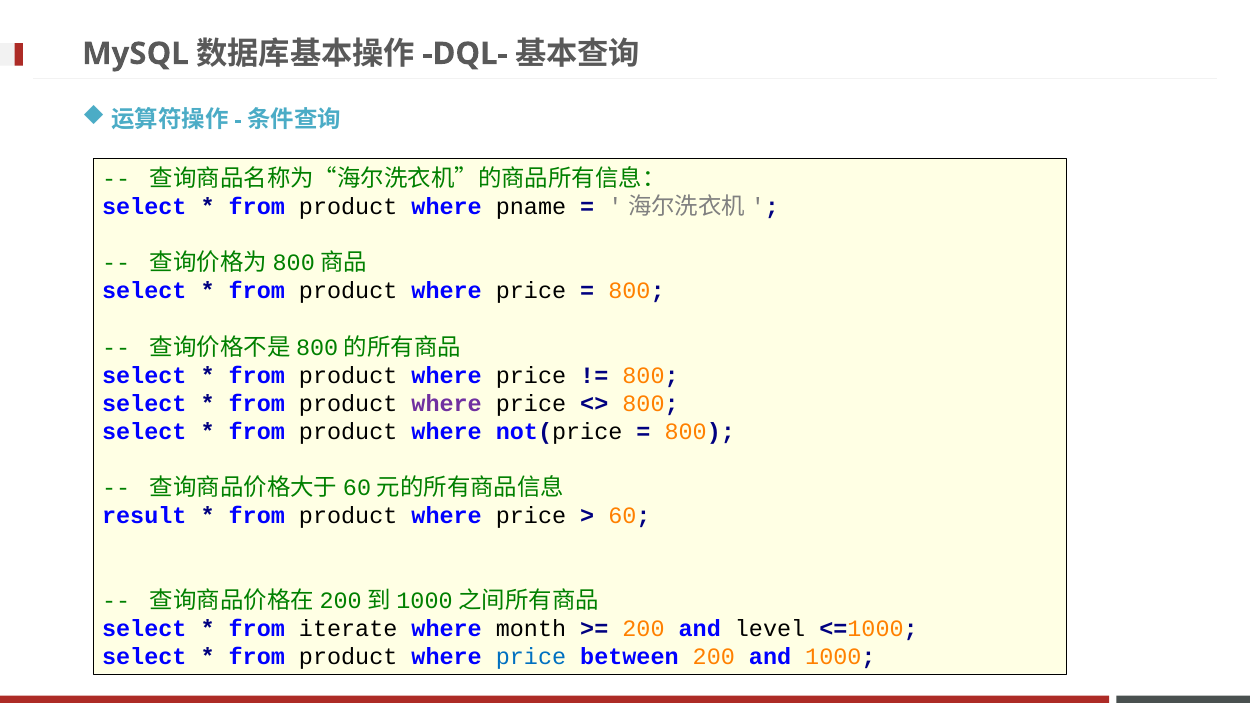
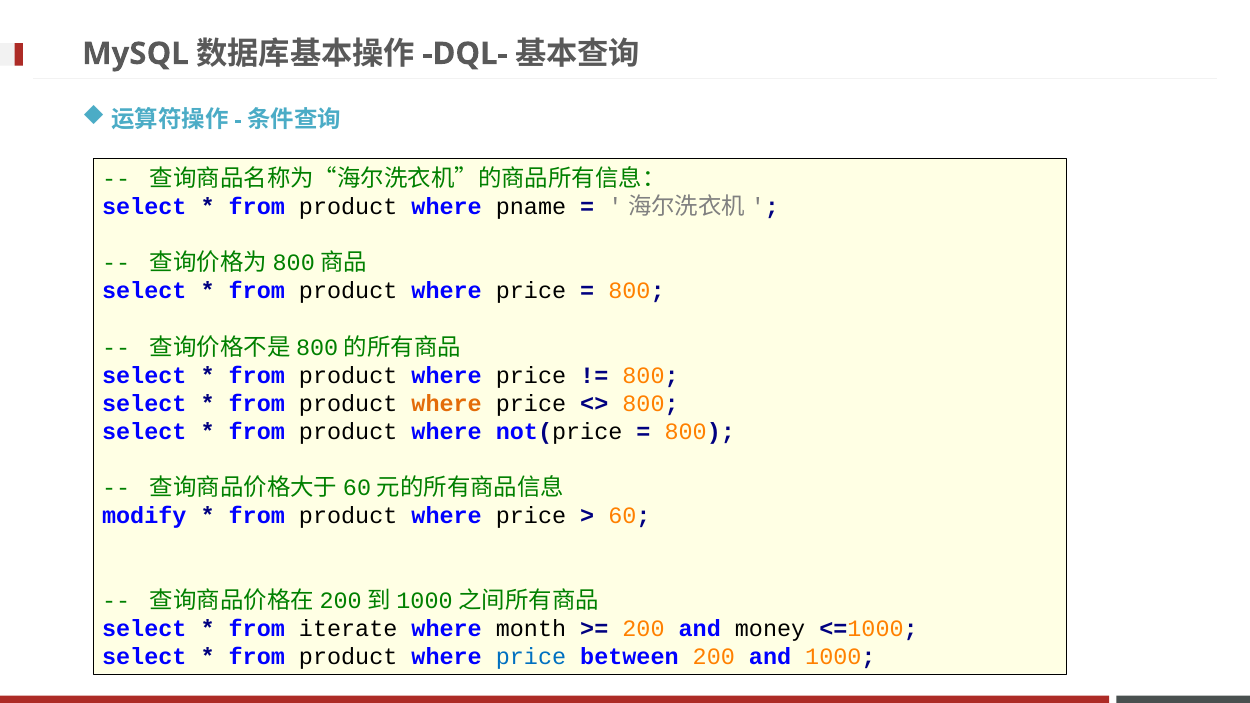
where at (447, 404) colour: purple -> orange
result: result -> modify
level: level -> money
